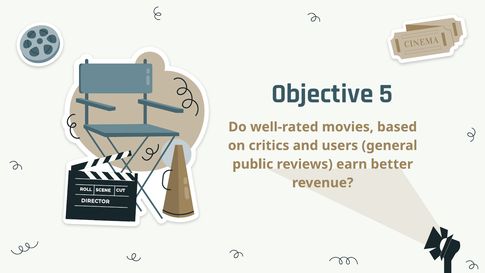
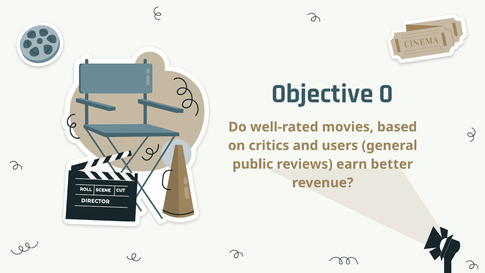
5: 5 -> 0
